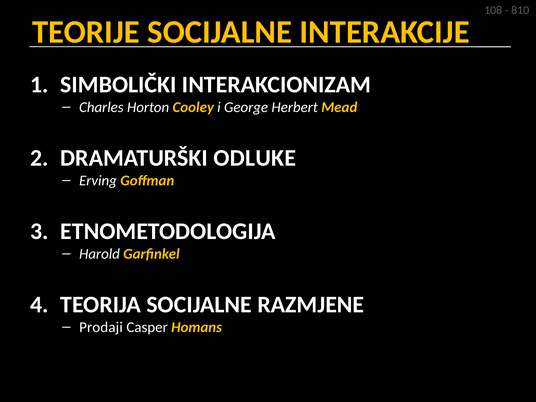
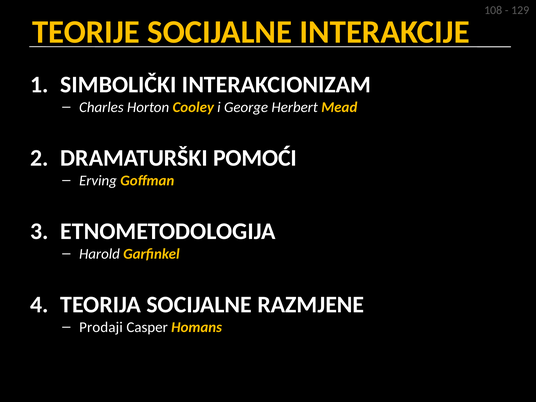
810: 810 -> 129
ODLUKE: ODLUKE -> POMOĆI
